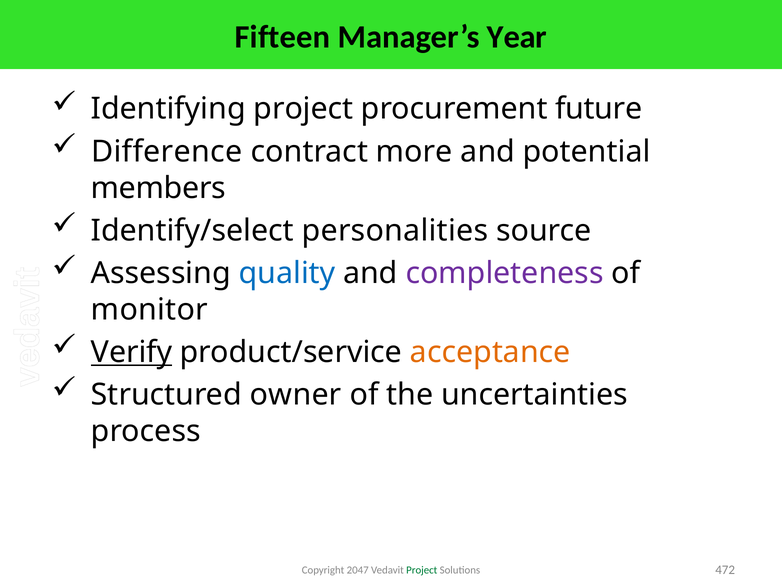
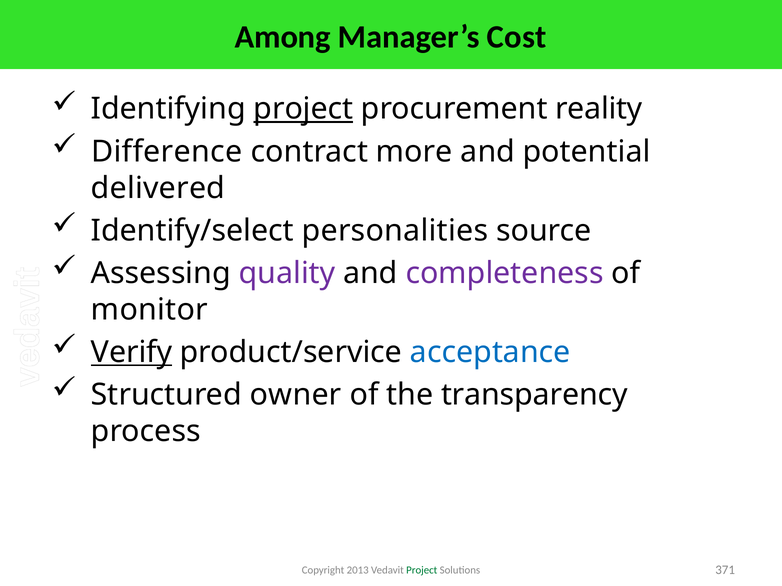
Fifteen: Fifteen -> Among
Year: Year -> Cost
project at (303, 109) underline: none -> present
future: future -> reality
members: members -> delivered
quality colour: blue -> purple
acceptance colour: orange -> blue
uncertainties: uncertainties -> transparency
2047: 2047 -> 2013
472: 472 -> 371
